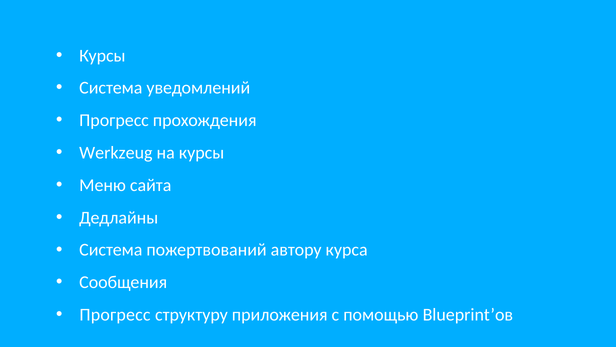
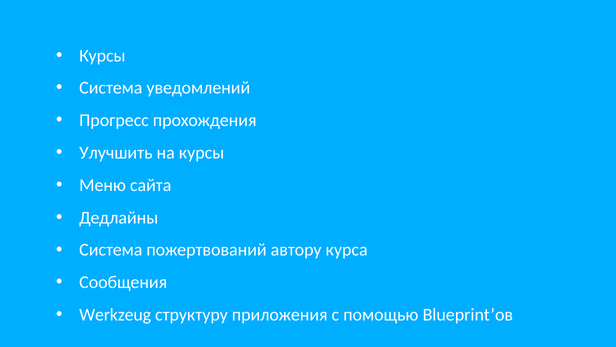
Werkzeug: Werkzeug -> Улучшить
Прогресс at (115, 314): Прогресс -> Werkzeug
